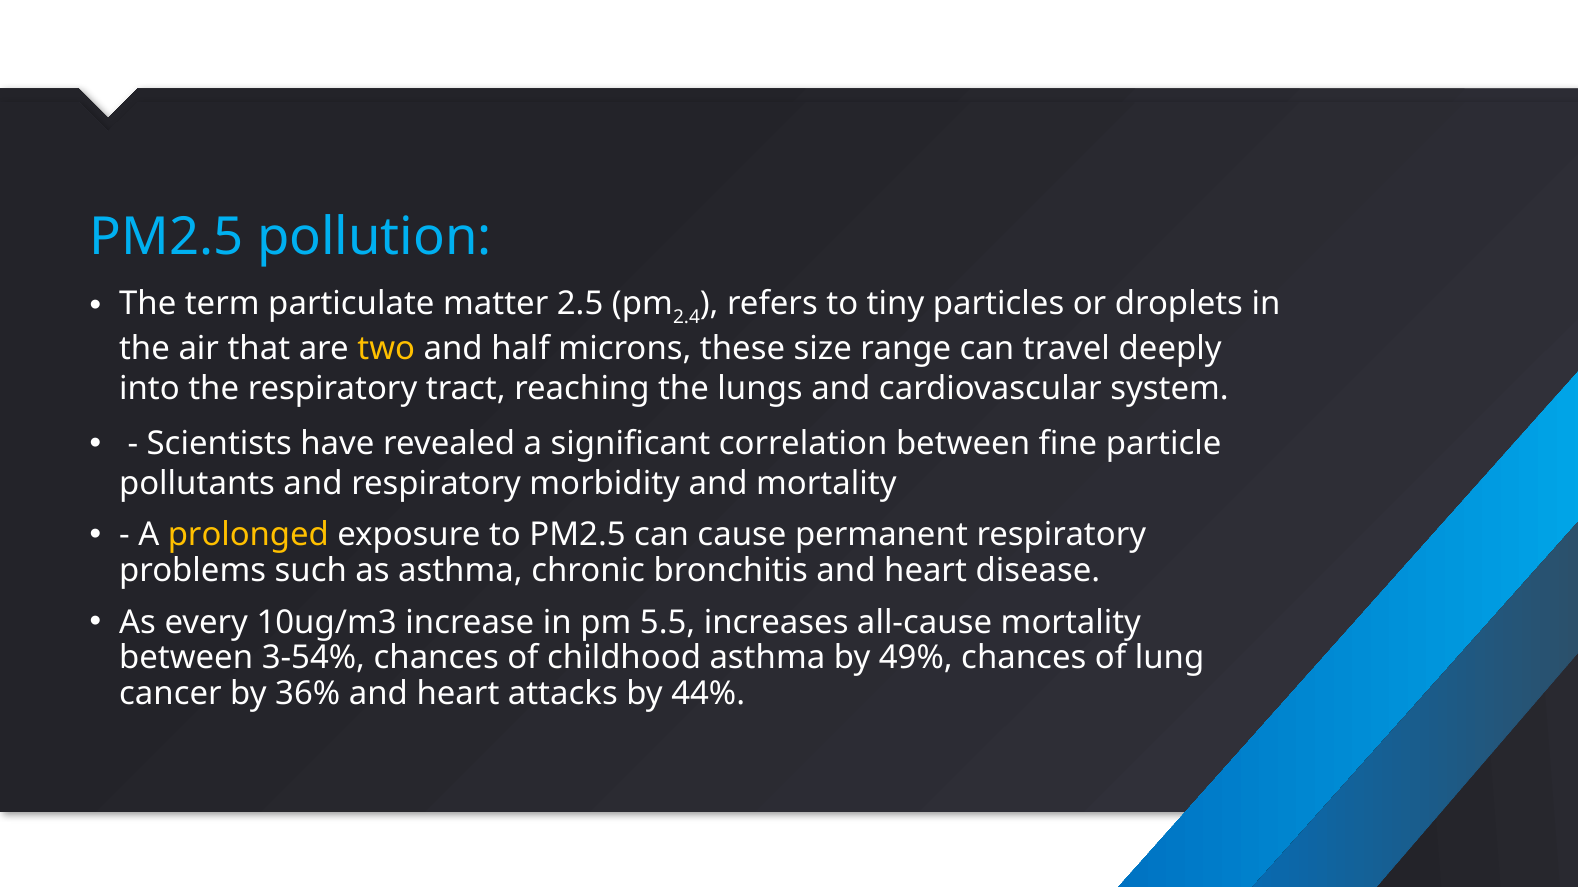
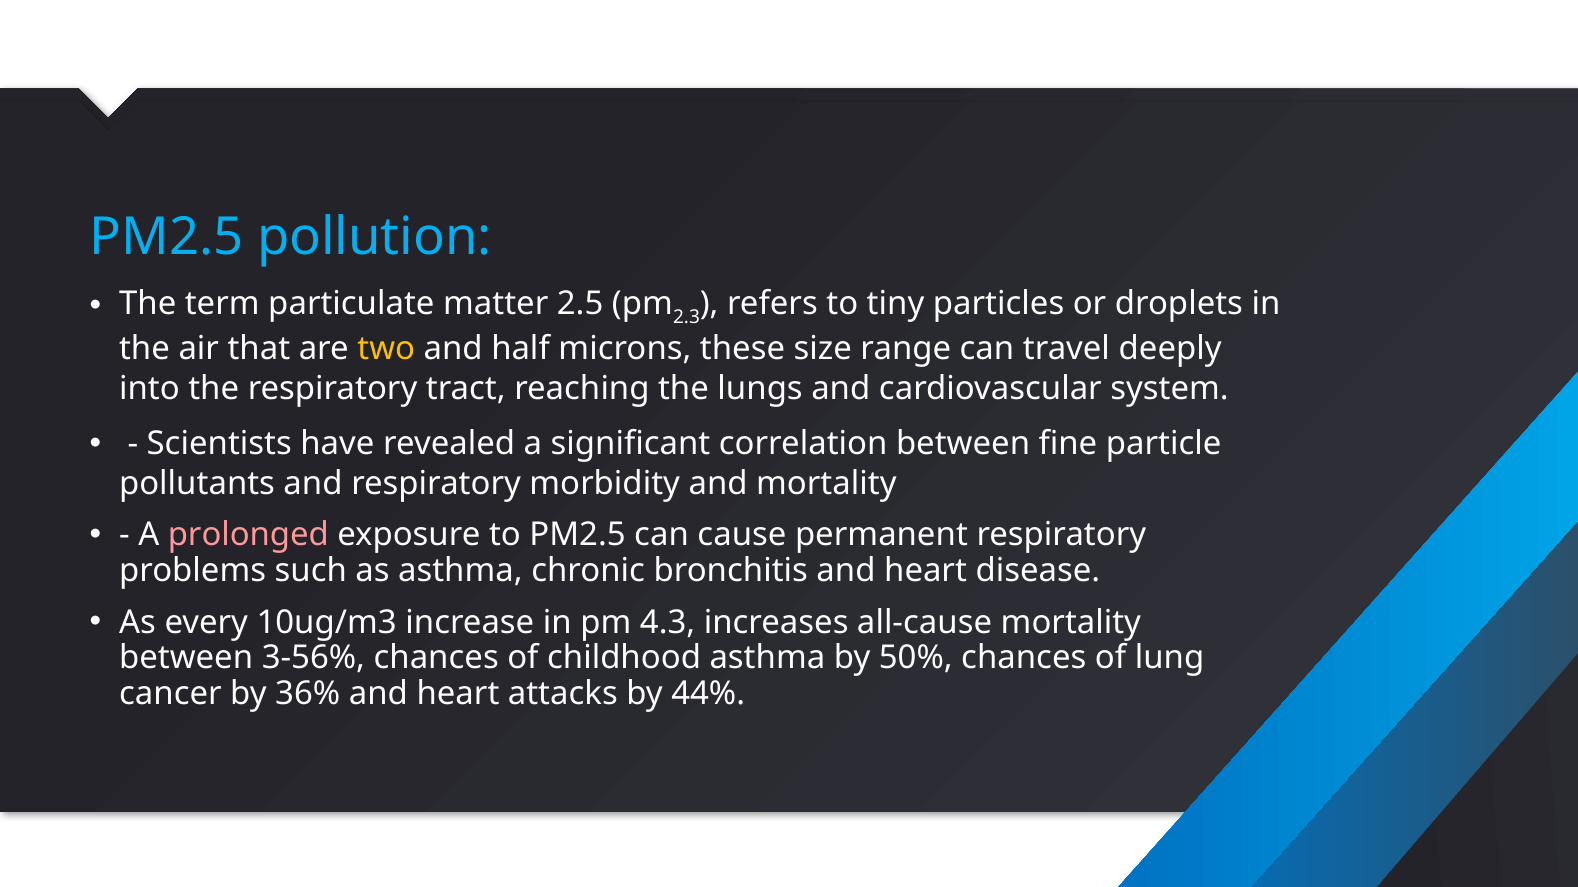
2.4: 2.4 -> 2.3
prolonged colour: yellow -> pink
5.5: 5.5 -> 4.3
3-54%: 3-54% -> 3-56%
49%: 49% -> 50%
